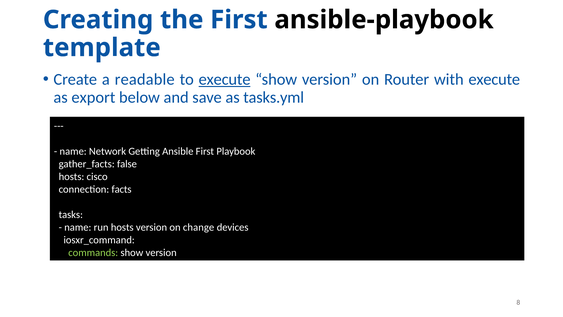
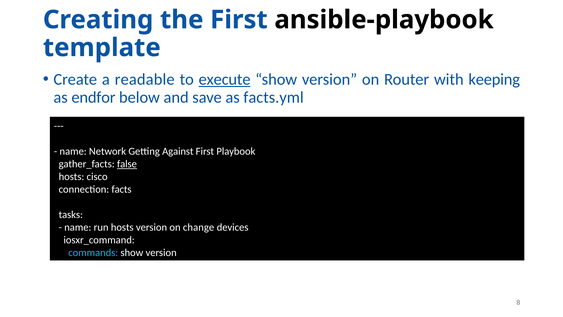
with execute: execute -> keeping
export: export -> endfor
tasks.yml: tasks.yml -> facts.yml
Ansible: Ansible -> Against
false underline: none -> present
commands colour: light green -> light blue
